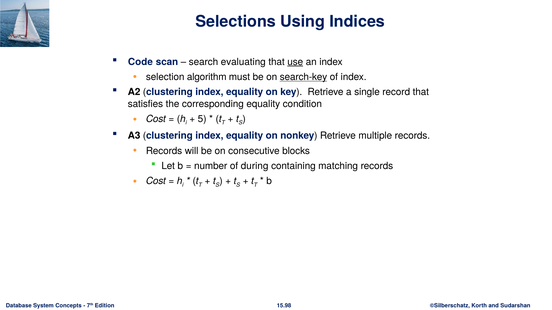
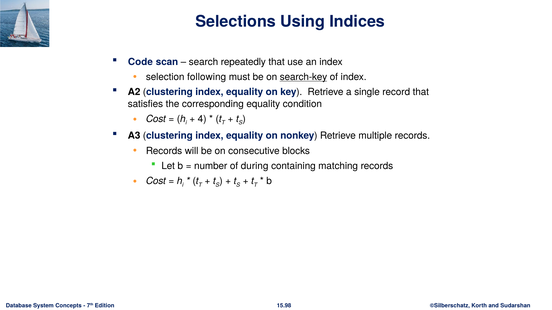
evaluating: evaluating -> repeatedly
use underline: present -> none
algorithm: algorithm -> following
5: 5 -> 4
